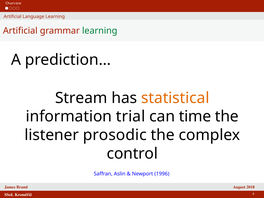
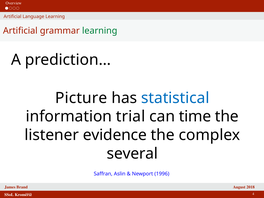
Stream: Stream -> Picture
statistical colour: orange -> blue
prosodic: prosodic -> evidence
control: control -> several
